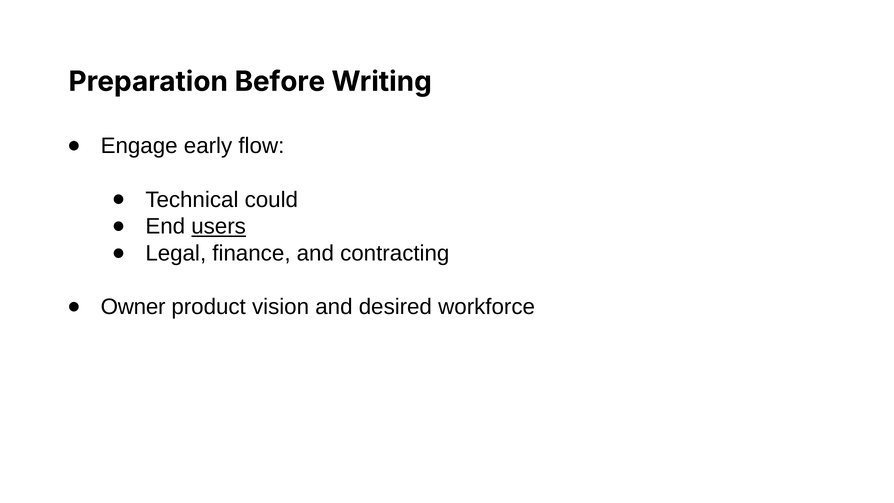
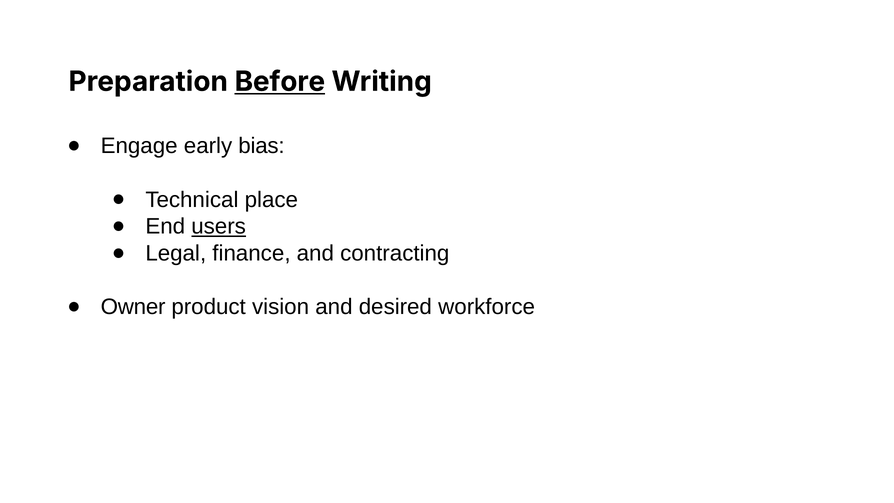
Before underline: none -> present
flow: flow -> bias
could: could -> place
